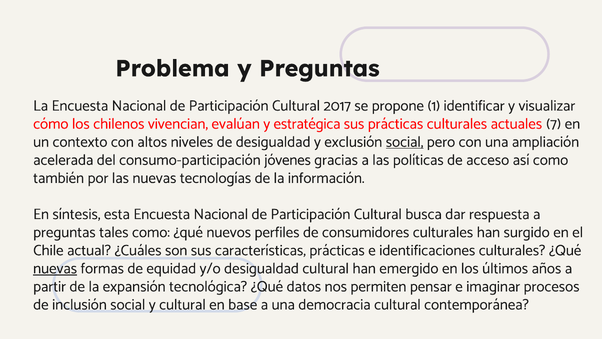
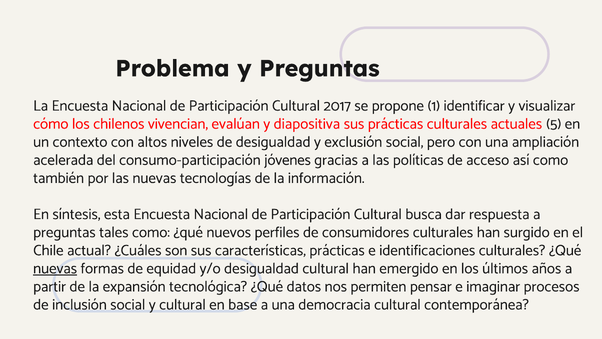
estratégica: estratégica -> diapositiva
7: 7 -> 5
social at (405, 142) underline: present -> none
